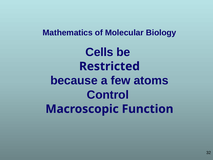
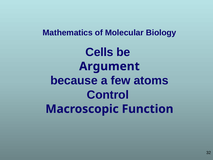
Restricted: Restricted -> Argument
